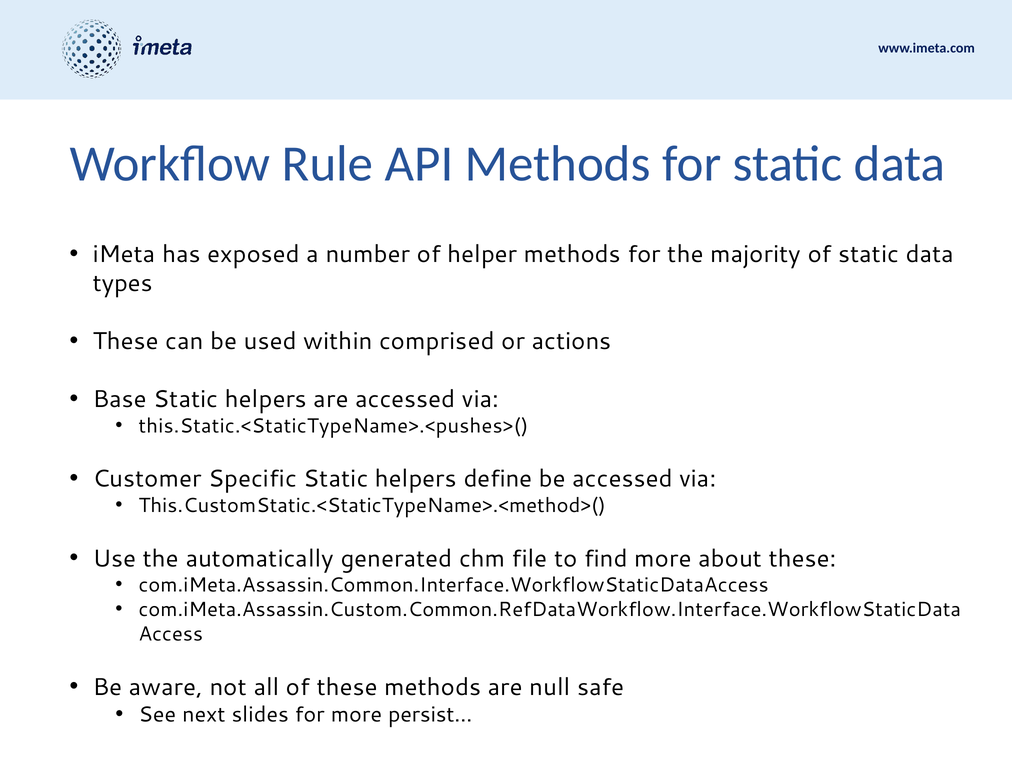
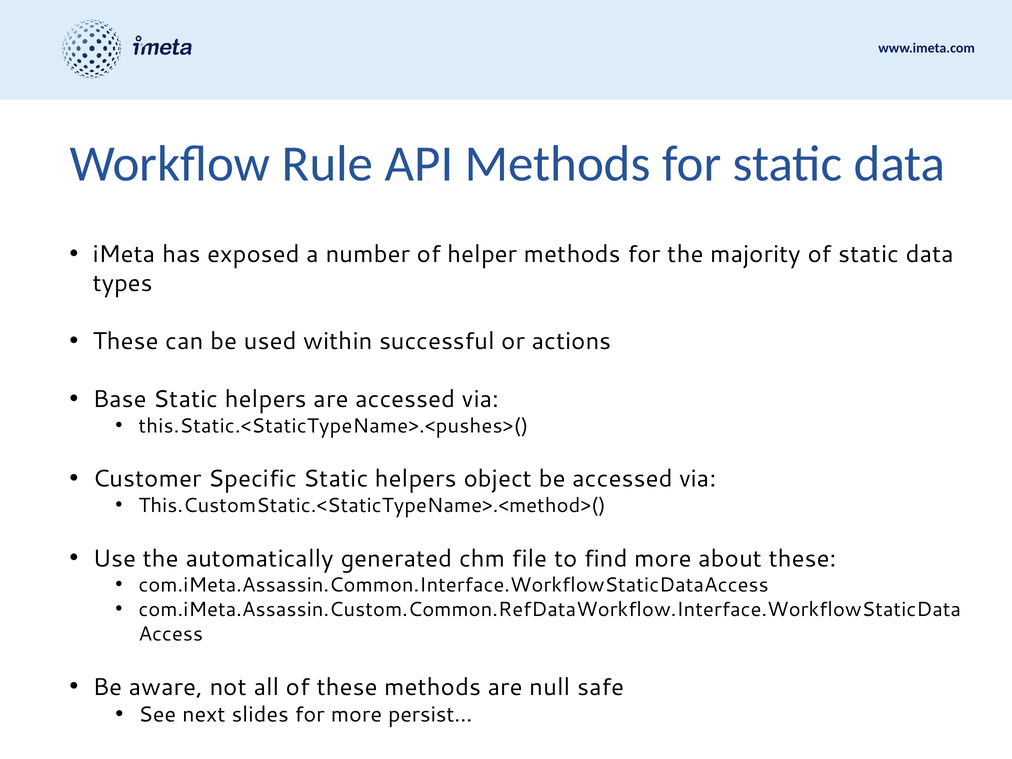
comprised: comprised -> successful
define: define -> object
